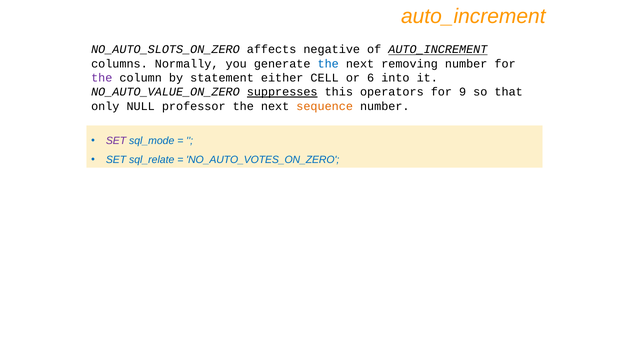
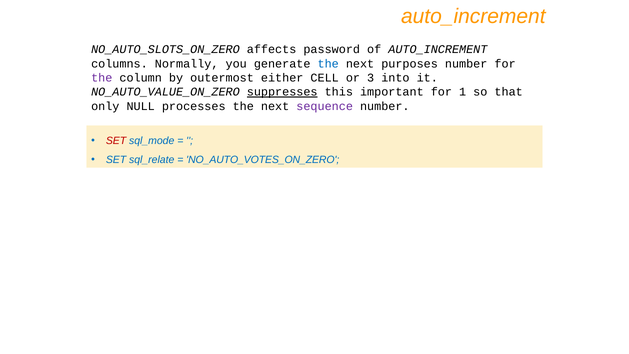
negative: negative -> password
AUTO_INCREMENT at (438, 50) underline: present -> none
removing: removing -> purposes
statement: statement -> outermost
6: 6 -> 3
operators: operators -> important
9: 9 -> 1
professor: professor -> processes
sequence colour: orange -> purple
SET at (116, 141) colour: purple -> red
